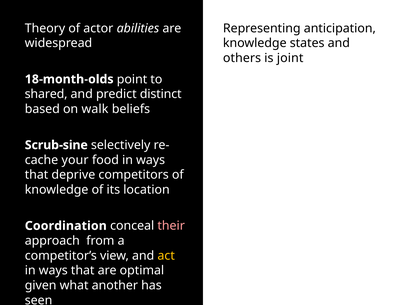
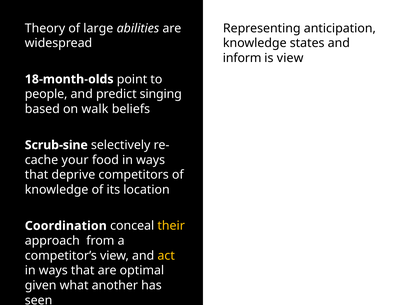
actor: actor -> large
others: others -> inform
is joint: joint -> view
shared: shared -> people
distinct: distinct -> singing
their colour: pink -> yellow
